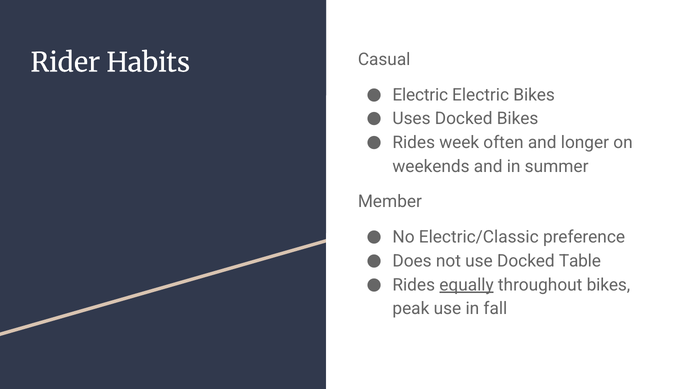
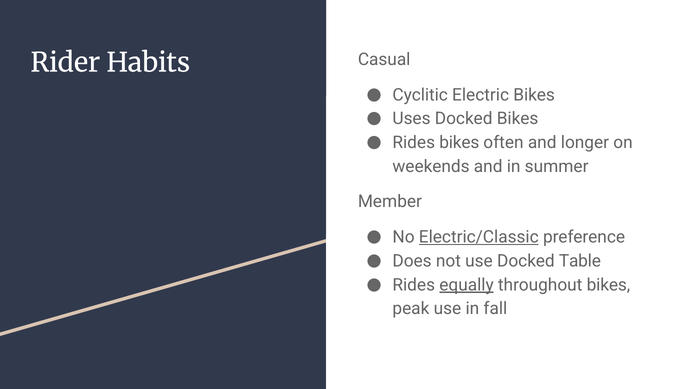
Electric at (420, 95): Electric -> Cyclitic
Rides week: week -> bikes
Electric/Classic underline: none -> present
